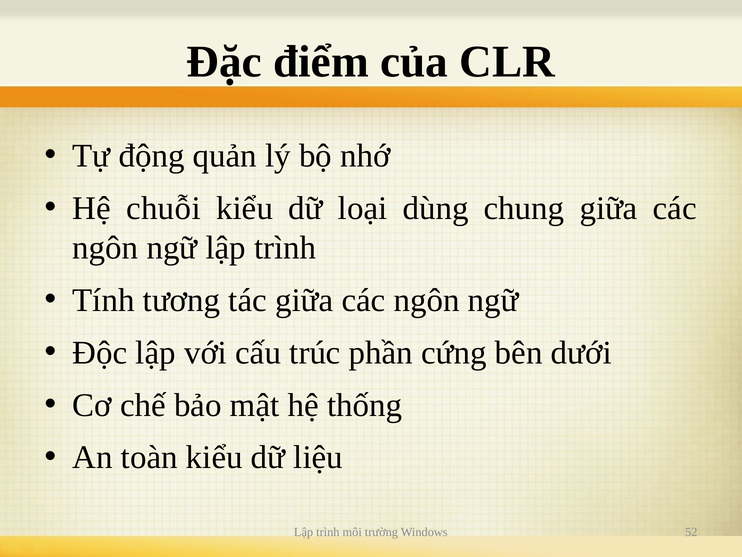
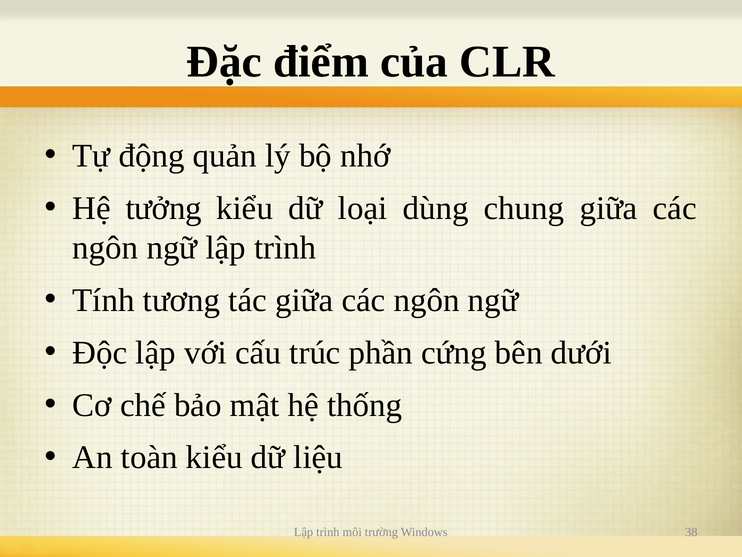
chuỗi: chuỗi -> tưởng
52: 52 -> 38
